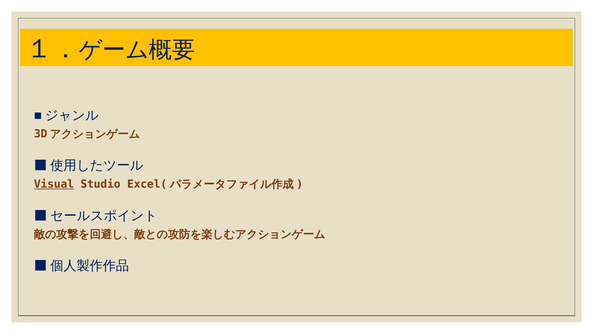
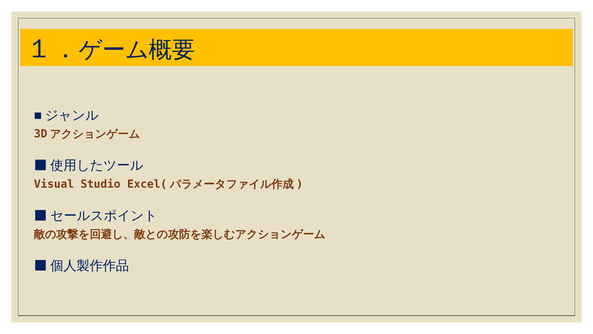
Visual underline: present -> none
